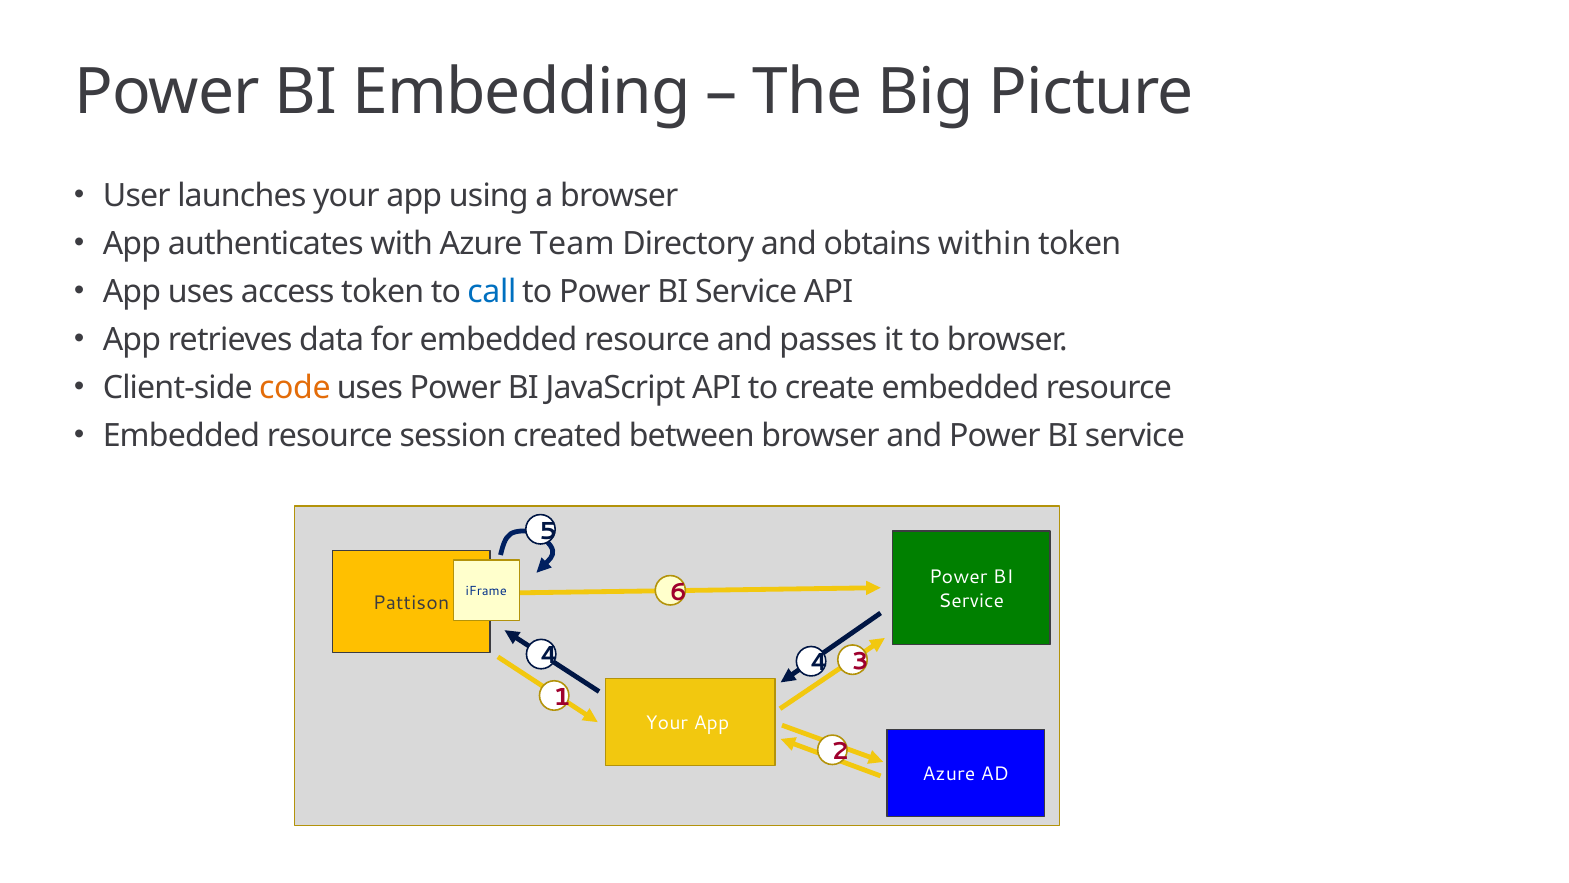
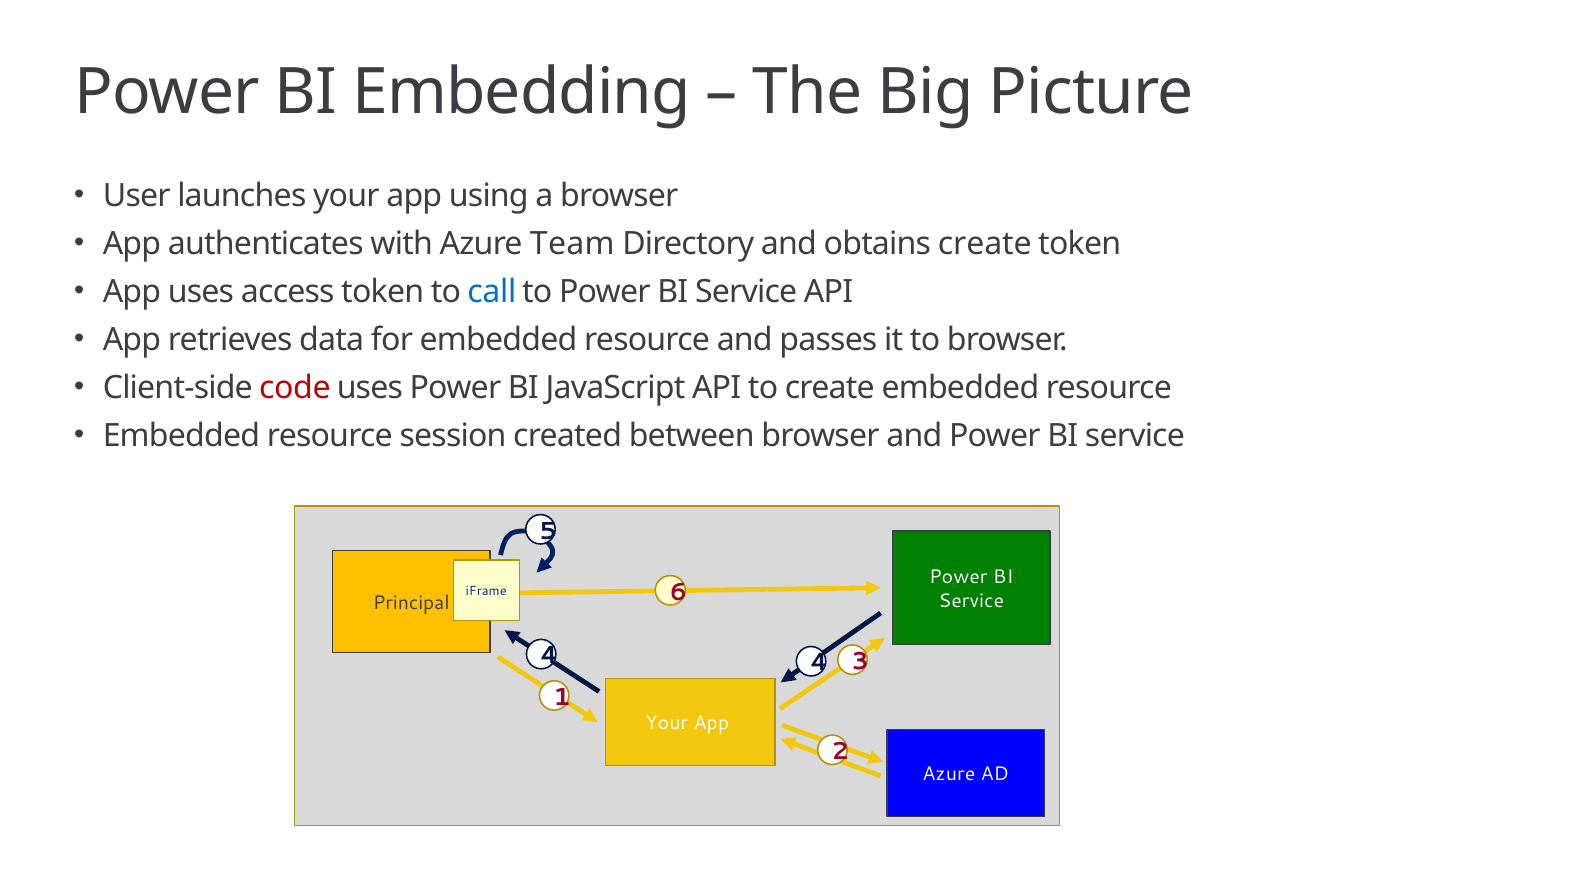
obtains within: within -> create
code colour: orange -> red
Pattison: Pattison -> Principal
